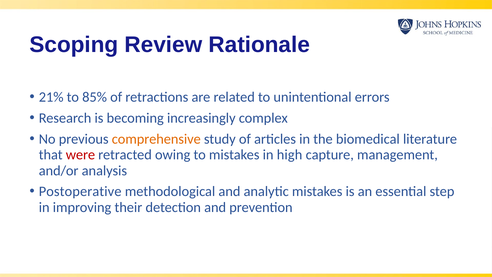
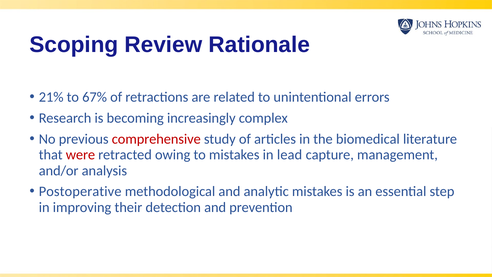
85%: 85% -> 67%
comprehensive colour: orange -> red
high: high -> lead
